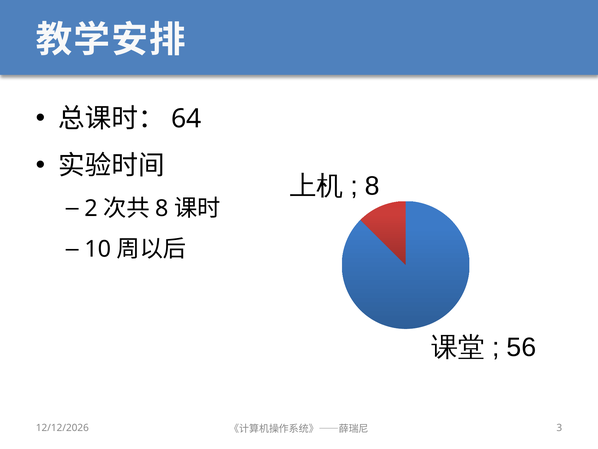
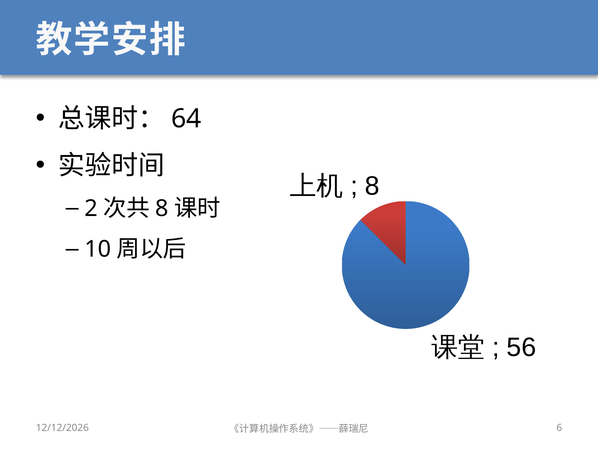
3: 3 -> 6
